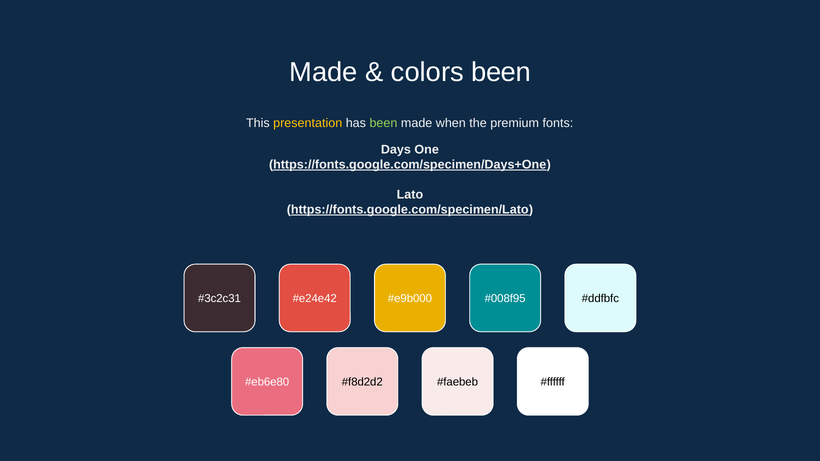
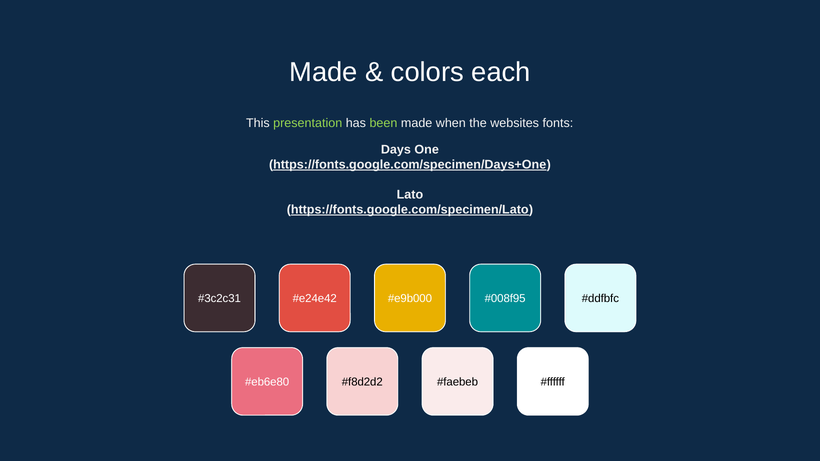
colors been: been -> each
presentation colour: yellow -> light green
premium: premium -> websites
